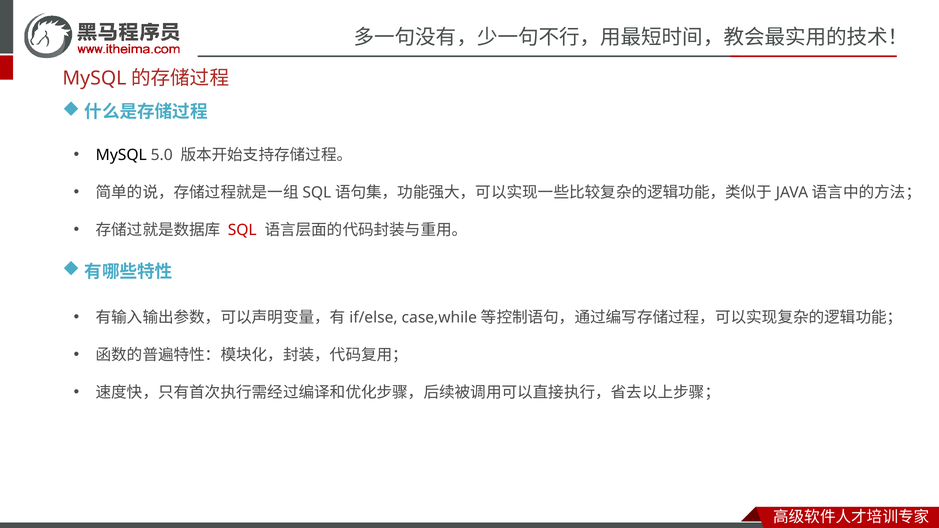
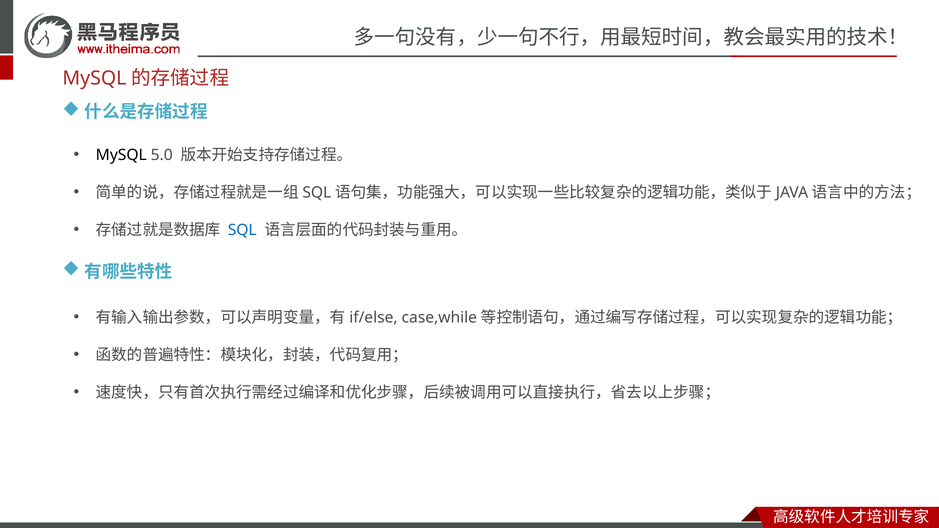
SQL colour: red -> blue
